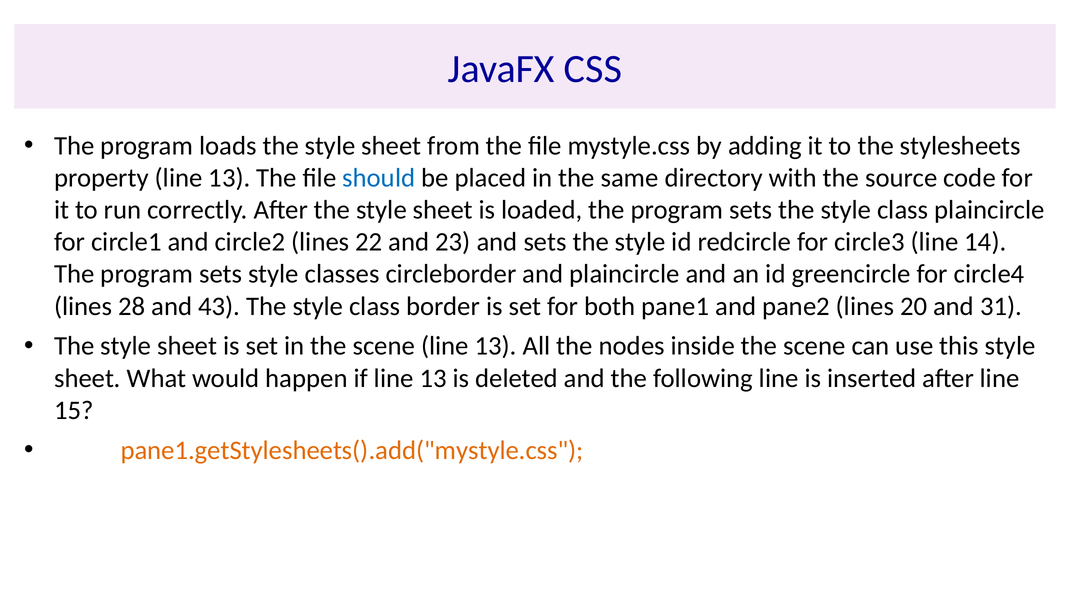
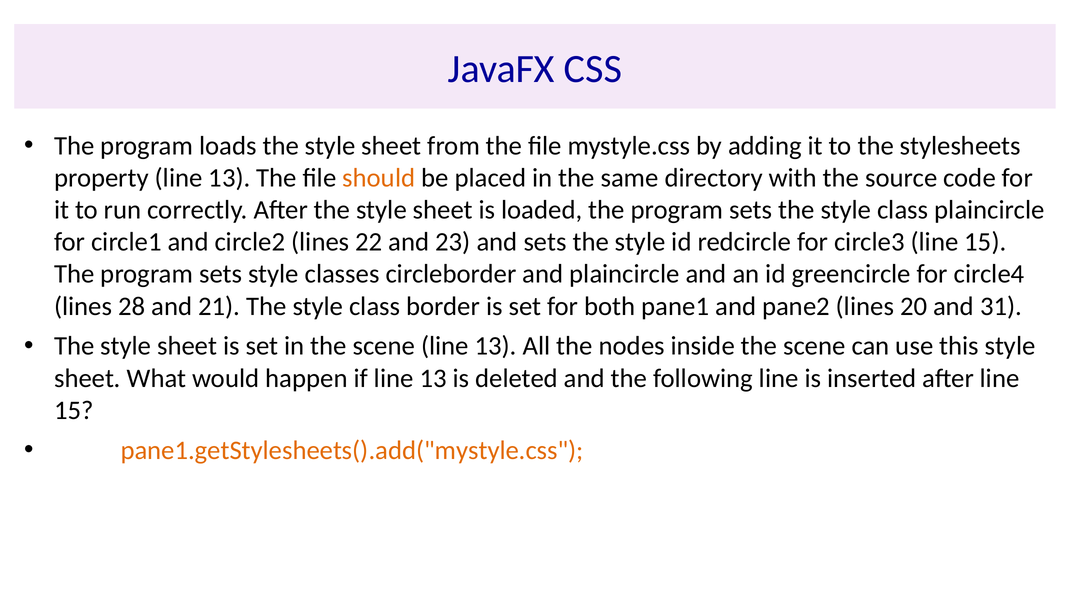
should colour: blue -> orange
circle3 line 14: 14 -> 15
43: 43 -> 21
